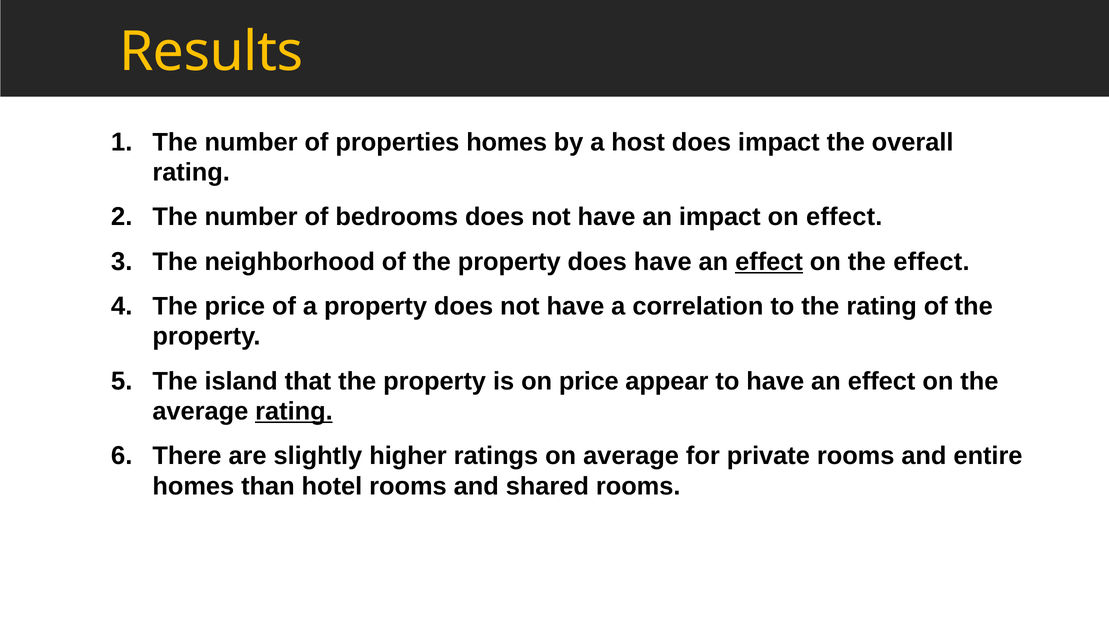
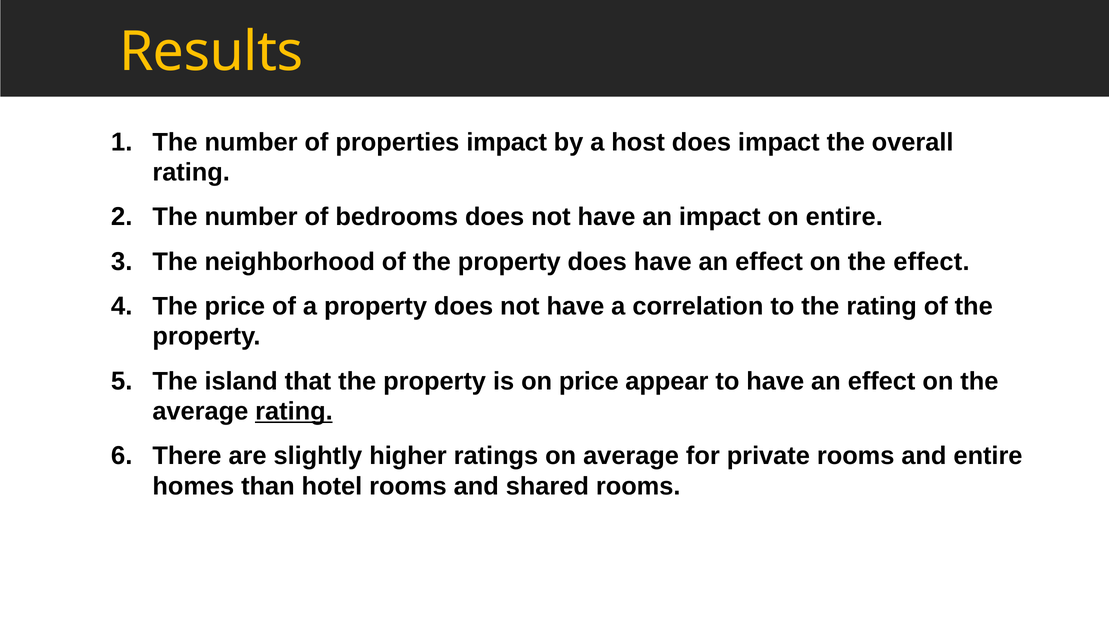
properties homes: homes -> impact
on effect: effect -> entire
effect at (769, 262) underline: present -> none
